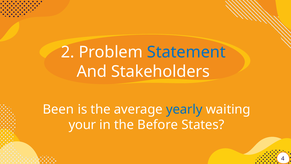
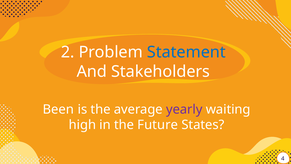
yearly colour: blue -> purple
your: your -> high
Before: Before -> Future
